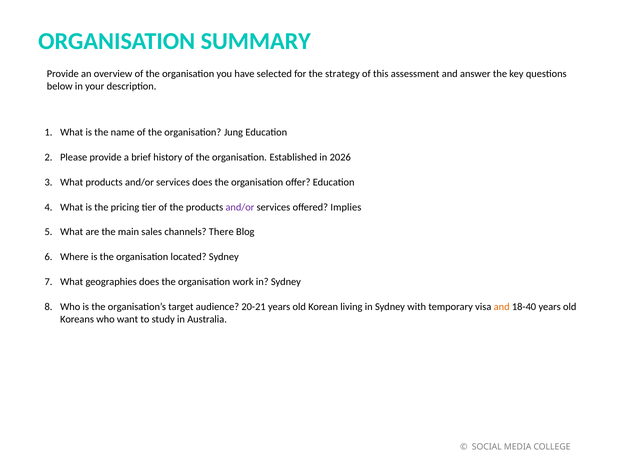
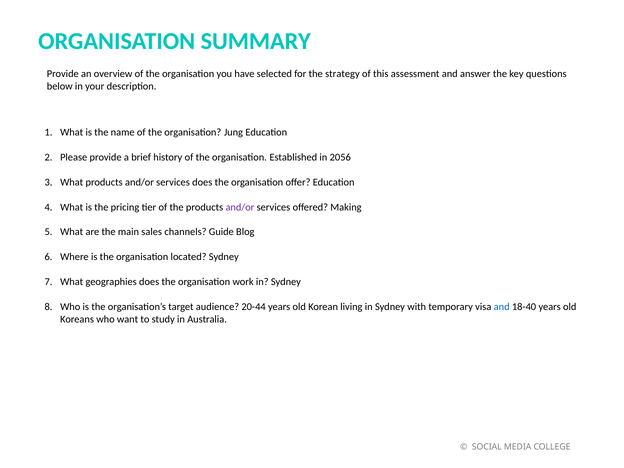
2026: 2026 -> 2056
Implies: Implies -> Making
There: There -> Guide
20-21: 20-21 -> 20-44
and at (502, 307) colour: orange -> blue
